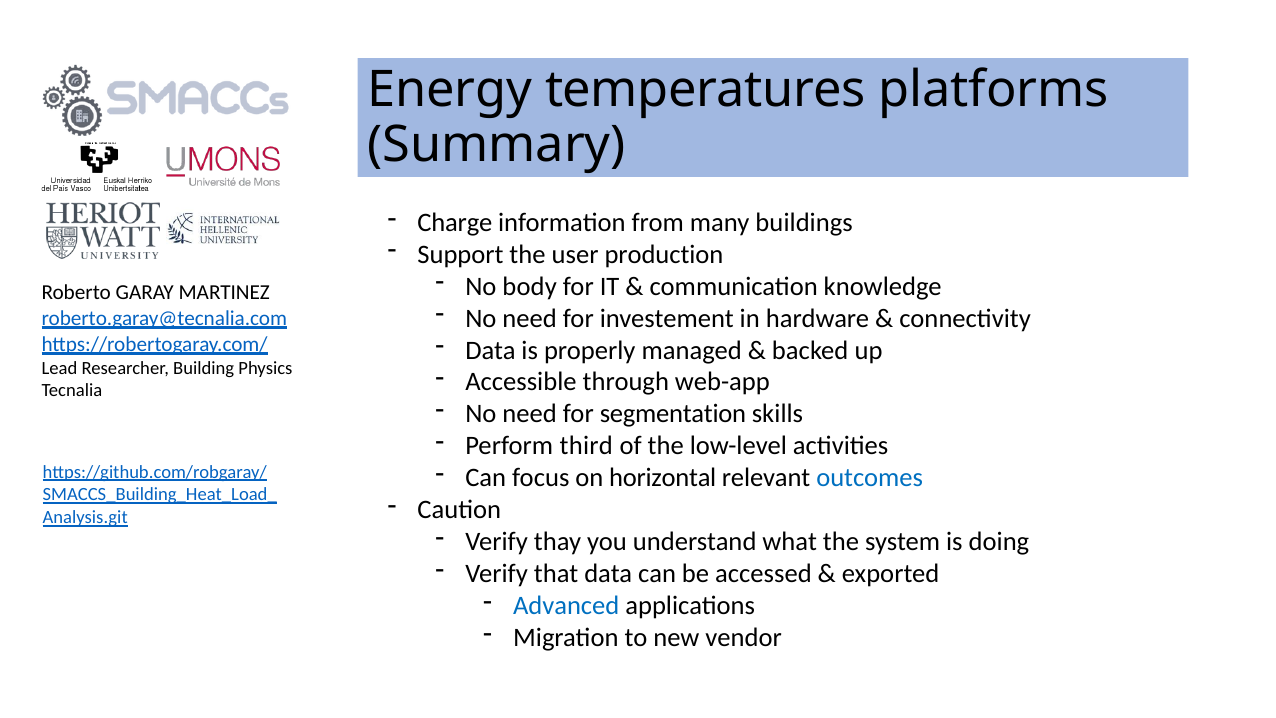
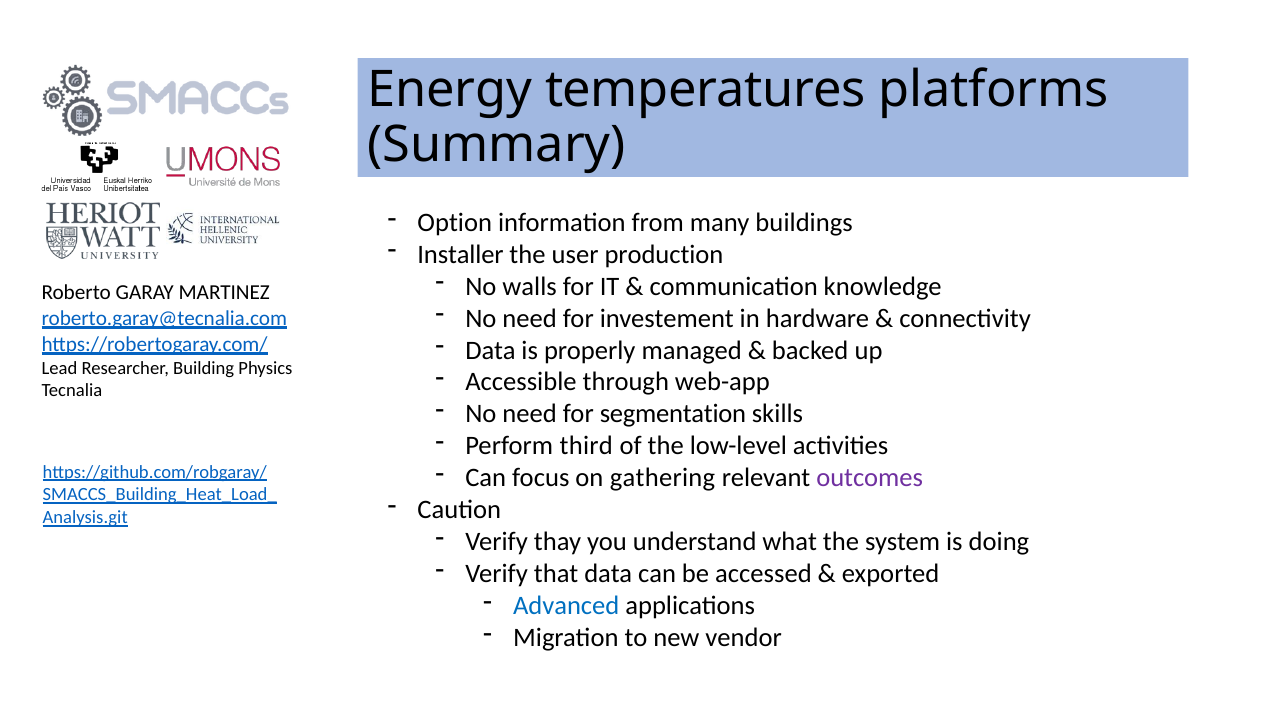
Charge: Charge -> Option
Support: Support -> Installer
body: body -> walls
horizontal: horizontal -> gathering
outcomes colour: blue -> purple
